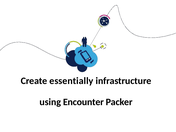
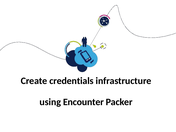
essentially: essentially -> credentials
